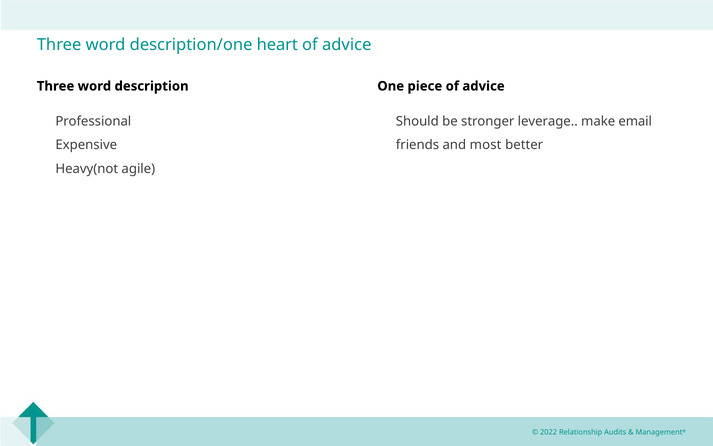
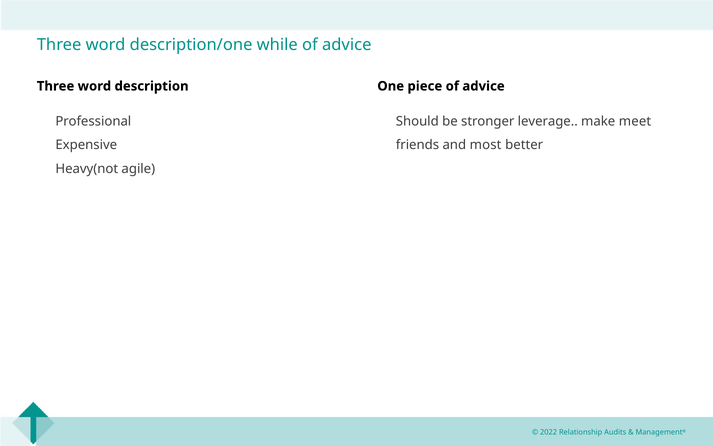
heart: heart -> while
email: email -> meet
